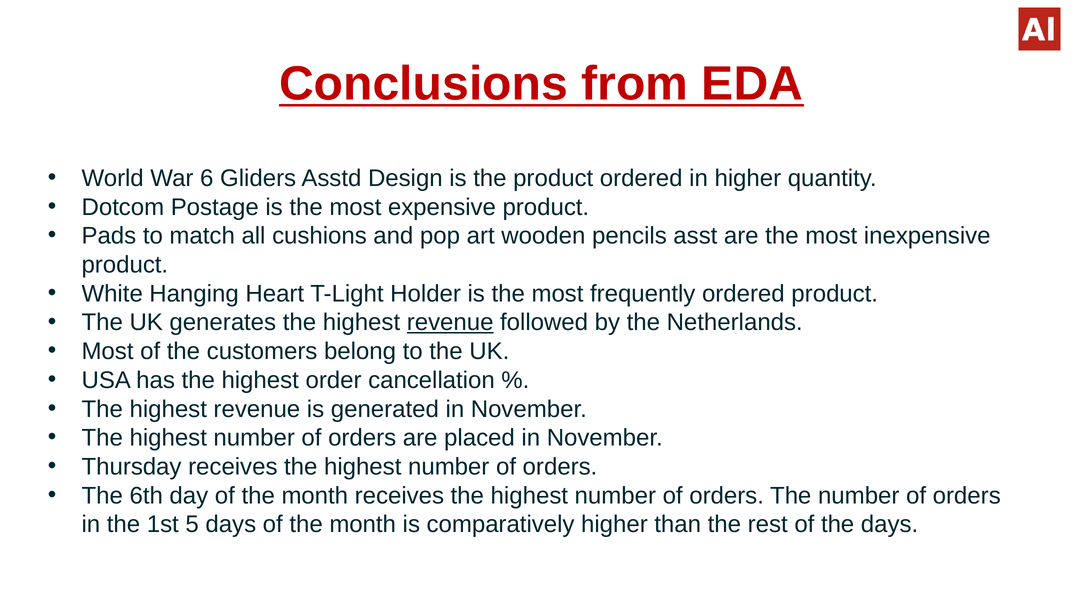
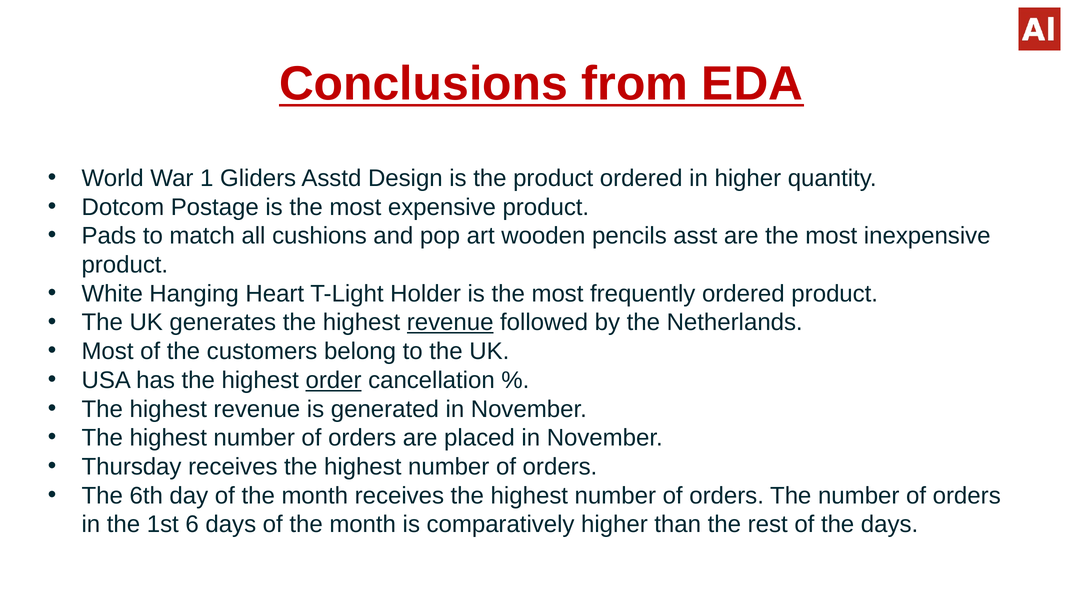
6: 6 -> 1
order underline: none -> present
5: 5 -> 6
